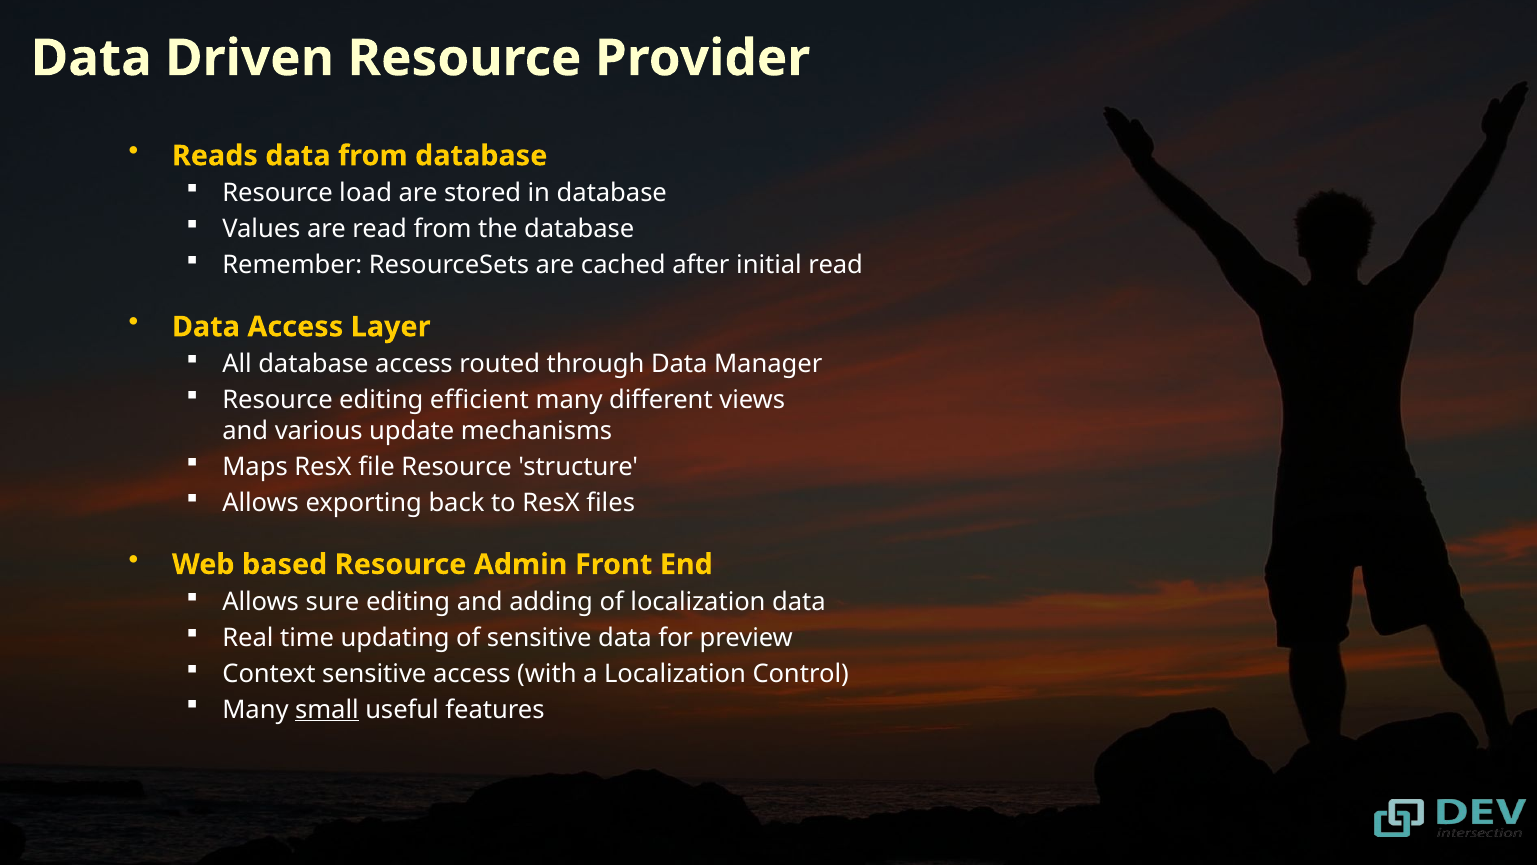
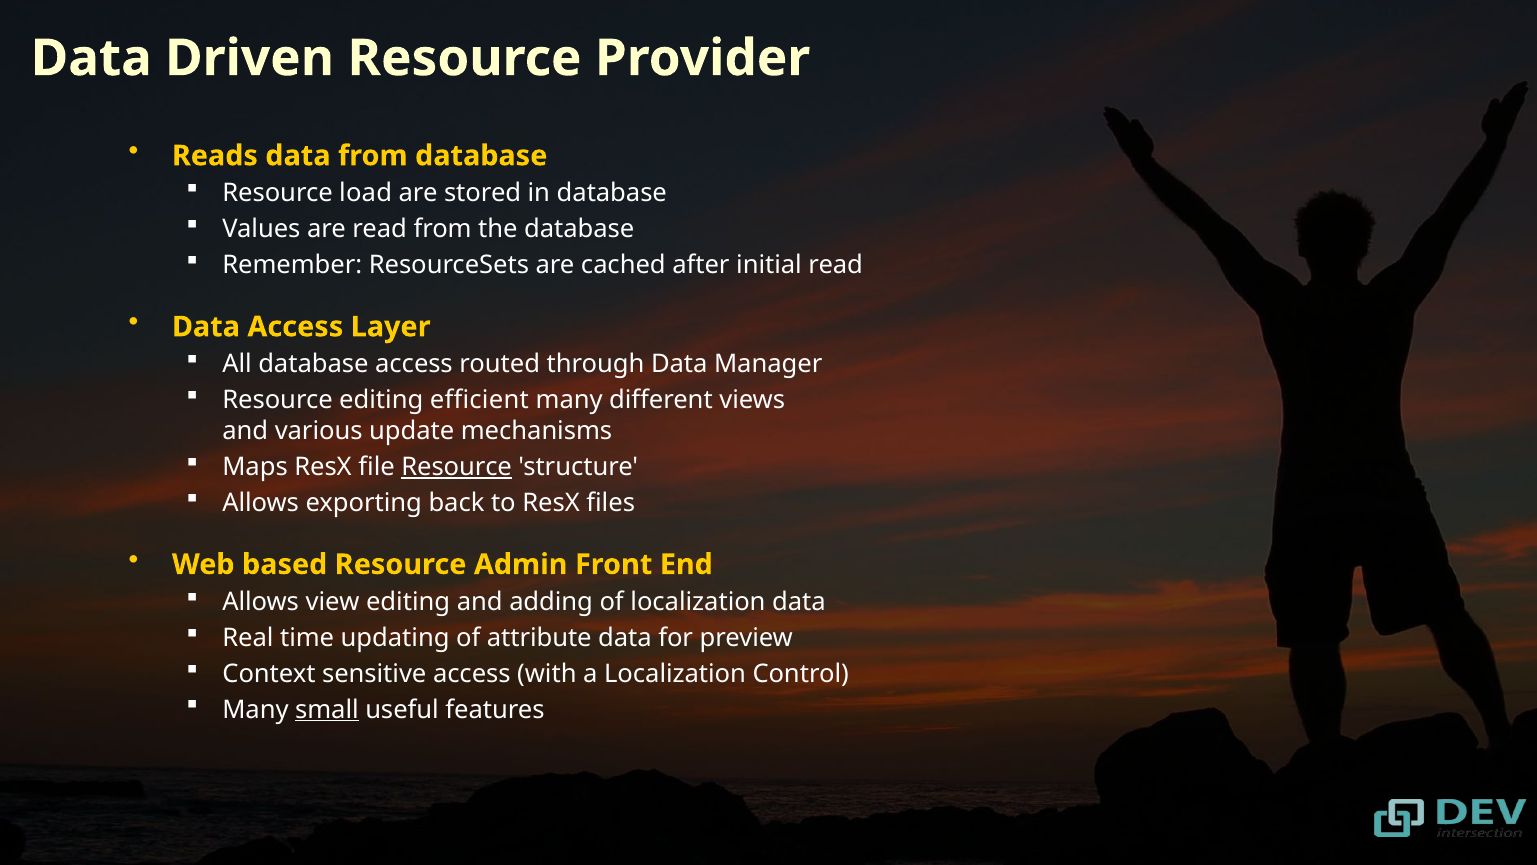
Resource at (457, 467) underline: none -> present
sure: sure -> view
of sensitive: sensitive -> attribute
